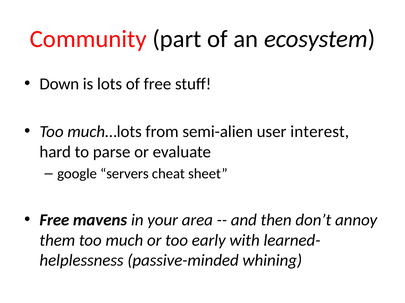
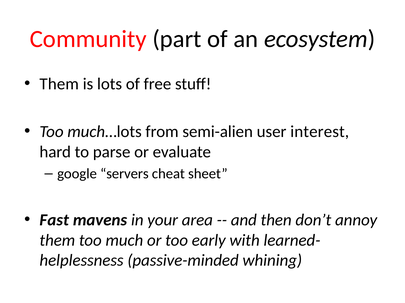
Down at (59, 84): Down -> Them
Free at (54, 221): Free -> Fast
